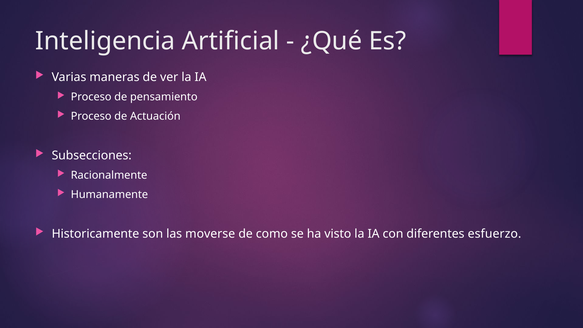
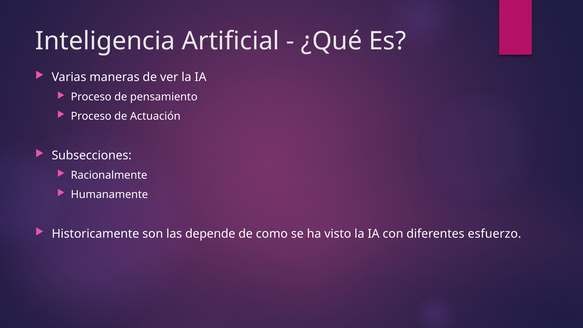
moverse: moverse -> depende
